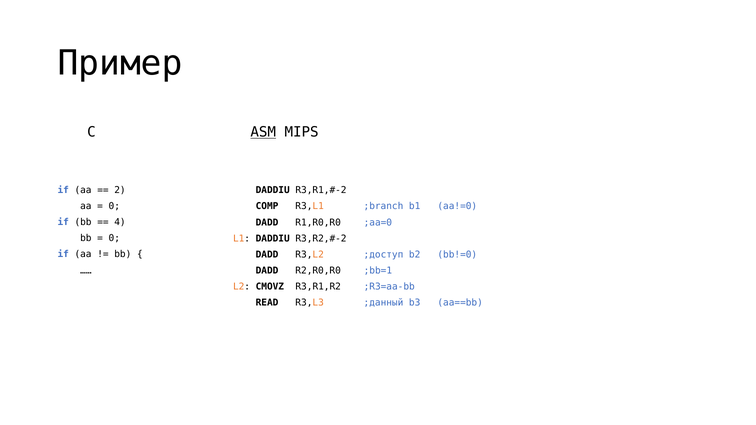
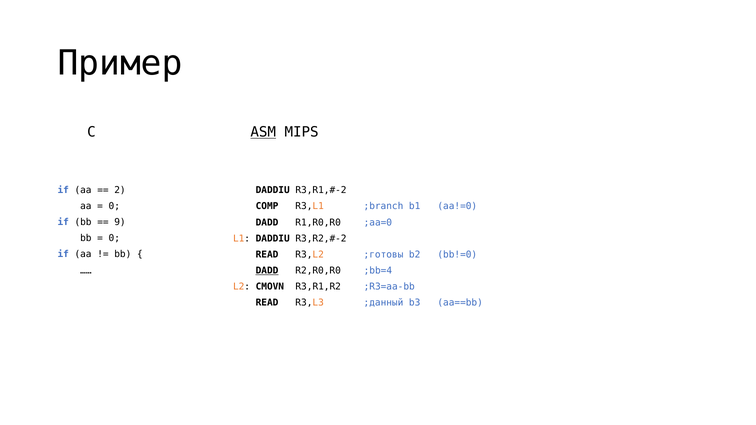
4: 4 -> 9
DADD at (267, 255): DADD -> READ
;доступ: ;доступ -> ;готовы
DADD at (267, 271) underline: none -> present
;bb=1: ;bb=1 -> ;bb=4
CMOVZ: CMOVZ -> CMOVN
